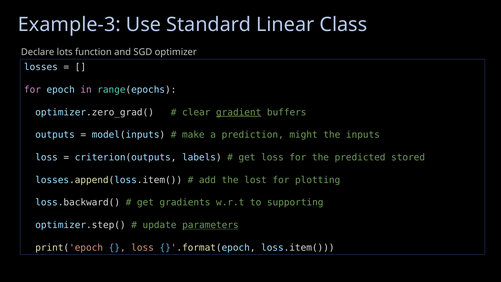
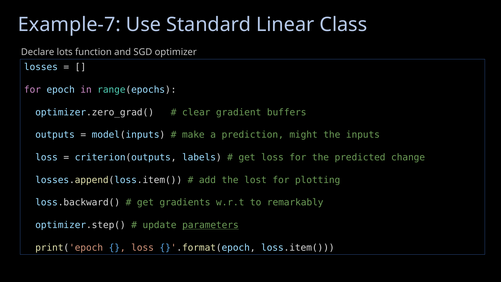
Example-3: Example-3 -> Example-7
gradient underline: present -> none
stored: stored -> change
supporting: supporting -> remarkably
